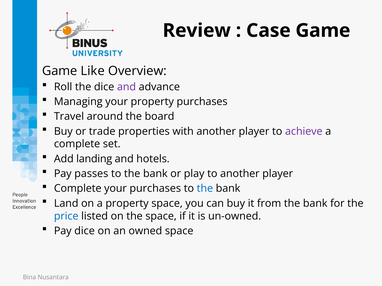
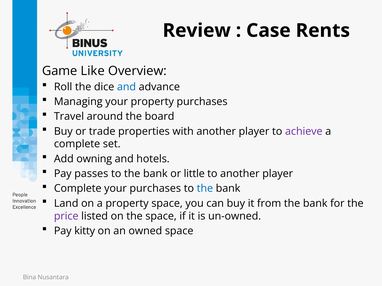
Case Game: Game -> Rents
and at (126, 87) colour: purple -> blue
landing: landing -> owning
play: play -> little
price colour: blue -> purple
Pay dice: dice -> kitty
